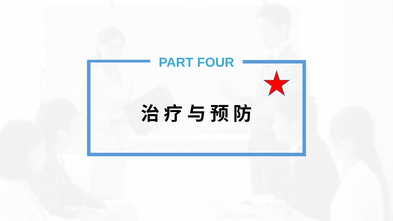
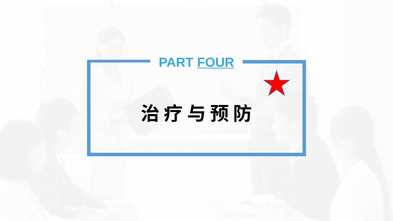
FOUR underline: none -> present
